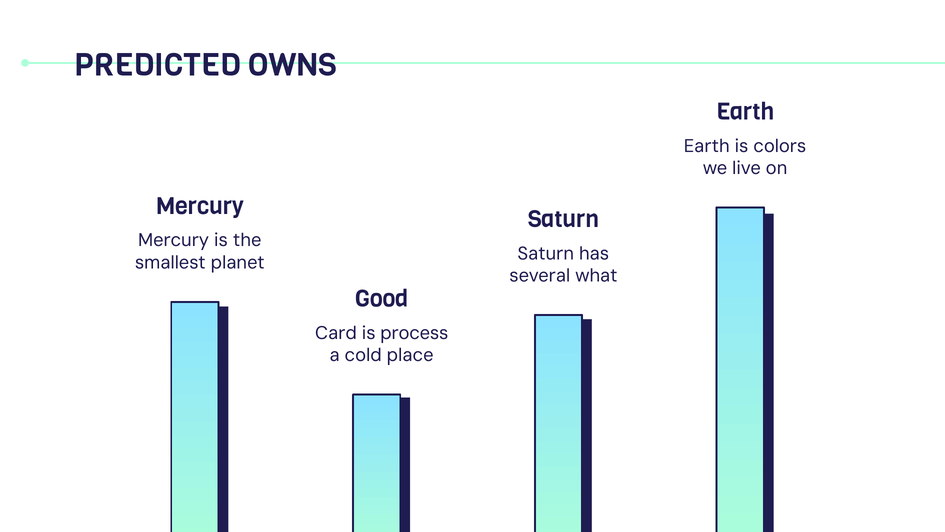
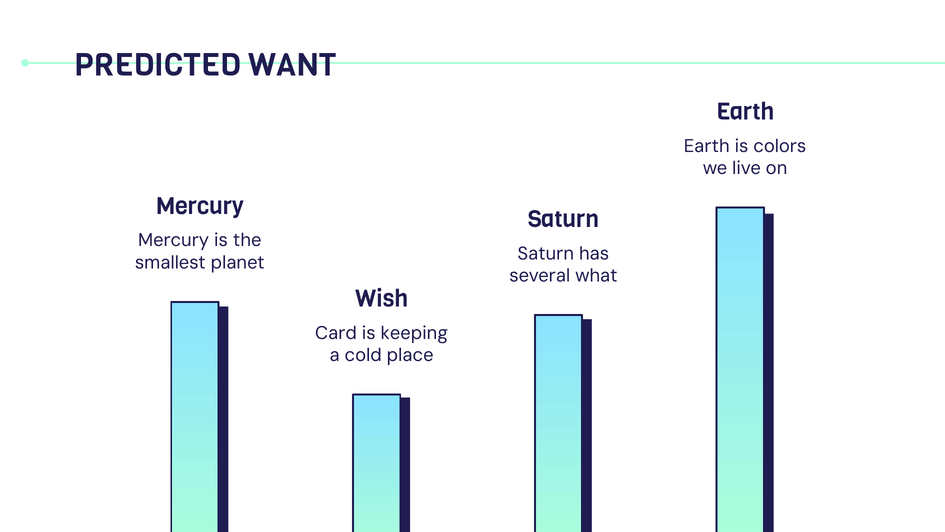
OWNS: OWNS -> WANT
Good: Good -> Wish
process: process -> keeping
